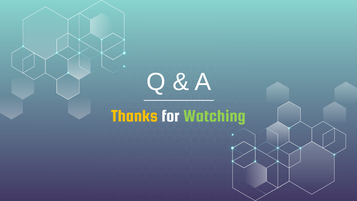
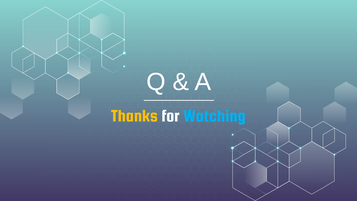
Watching colour: light green -> light blue
